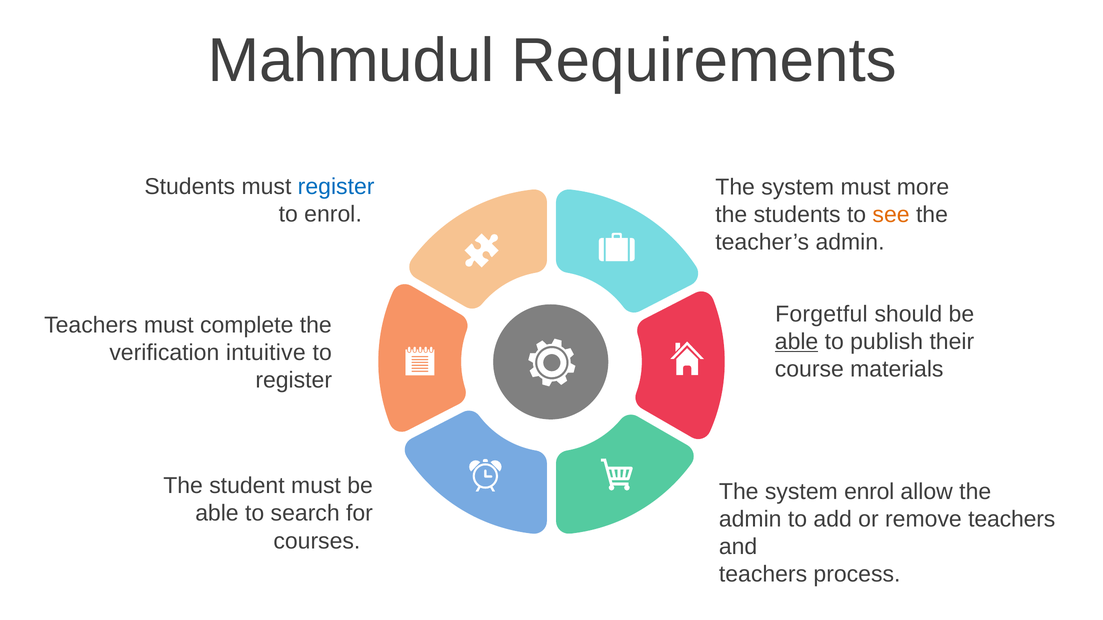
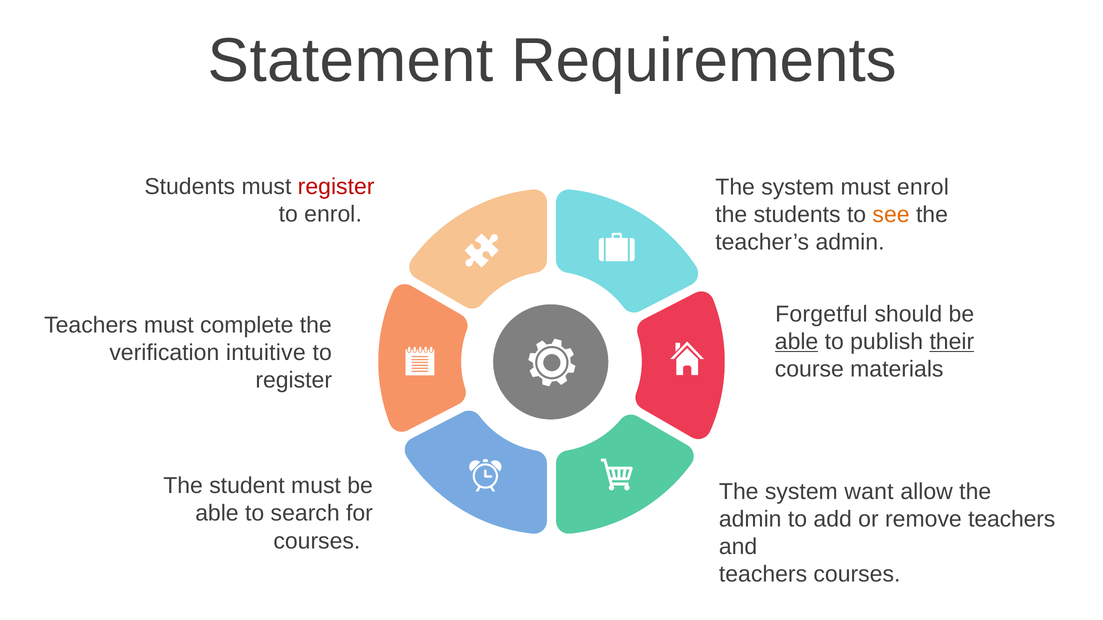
Mahmudul: Mahmudul -> Statement
register at (336, 187) colour: blue -> red
must more: more -> enrol
their underline: none -> present
system enrol: enrol -> want
teachers process: process -> courses
